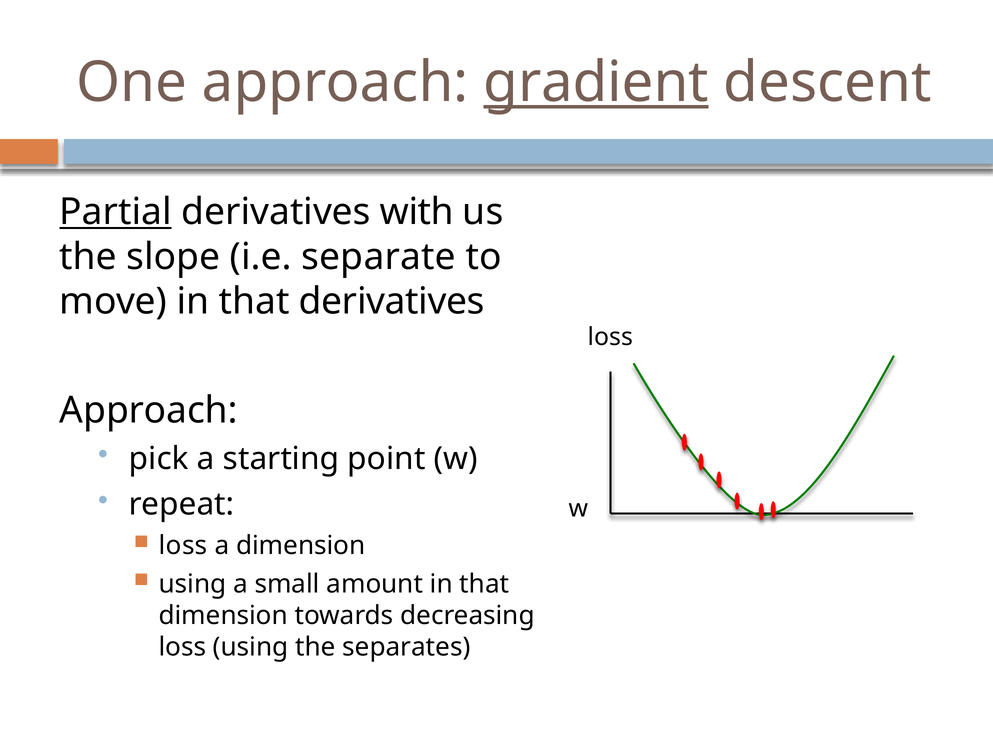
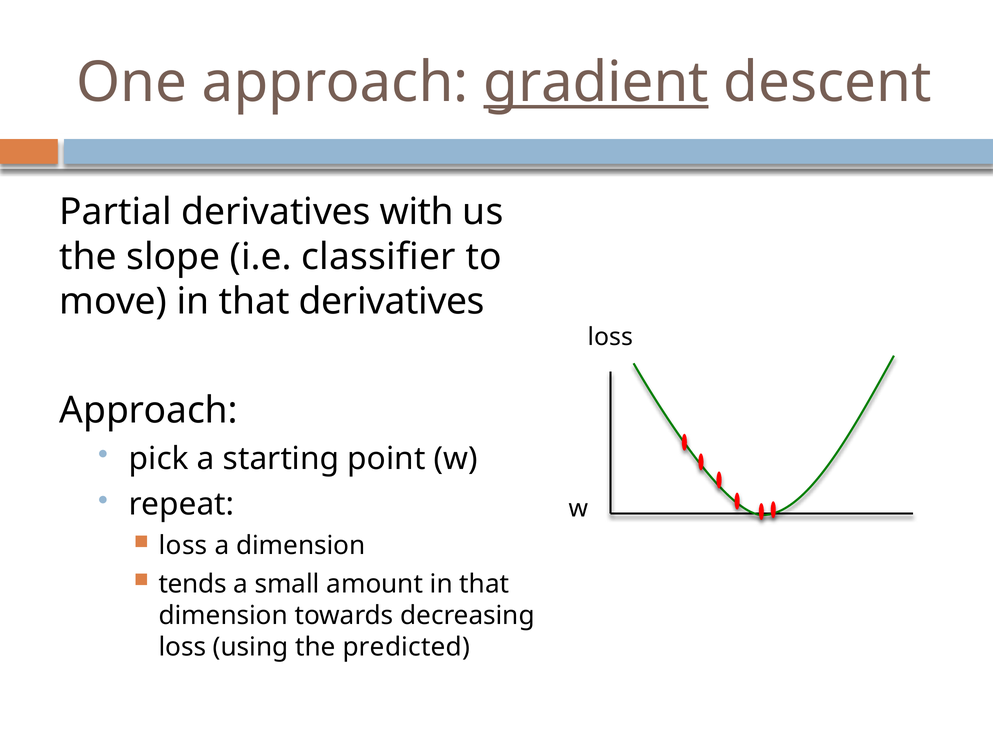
Partial underline: present -> none
separate: separate -> classifier
using at (193, 584): using -> tends
separates: separates -> predicted
